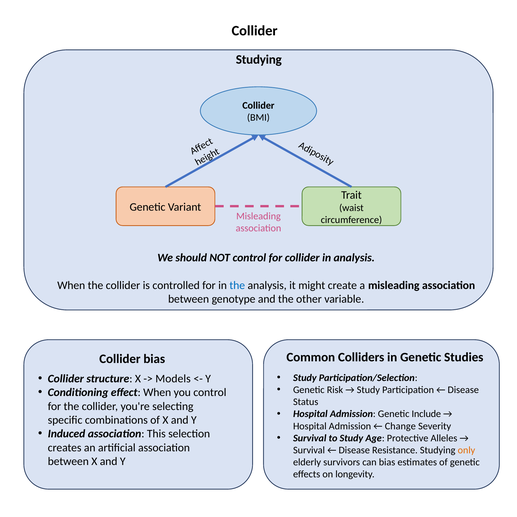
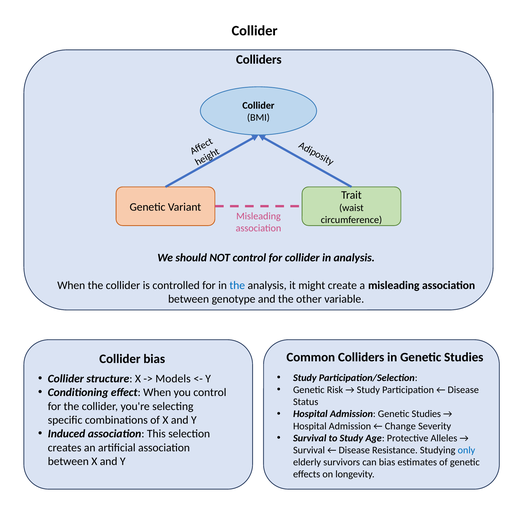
Studying at (259, 60): Studying -> Colliders
Admission Genetic Include: Include -> Studies
only colour: orange -> blue
